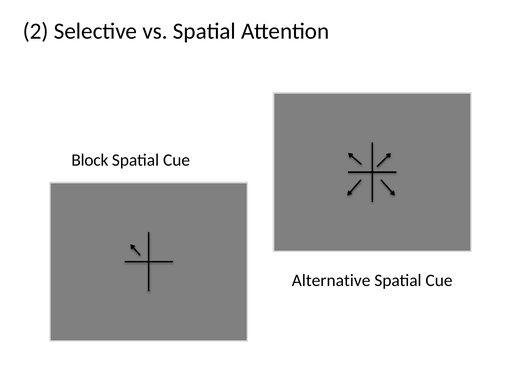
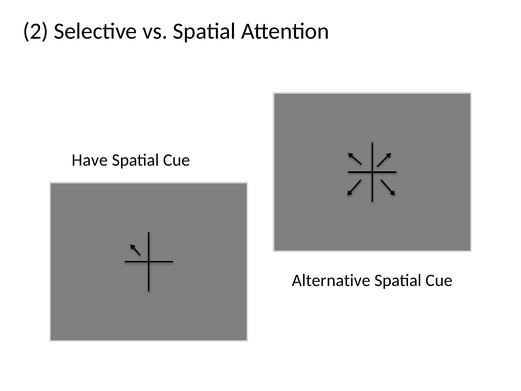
Block: Block -> Have
